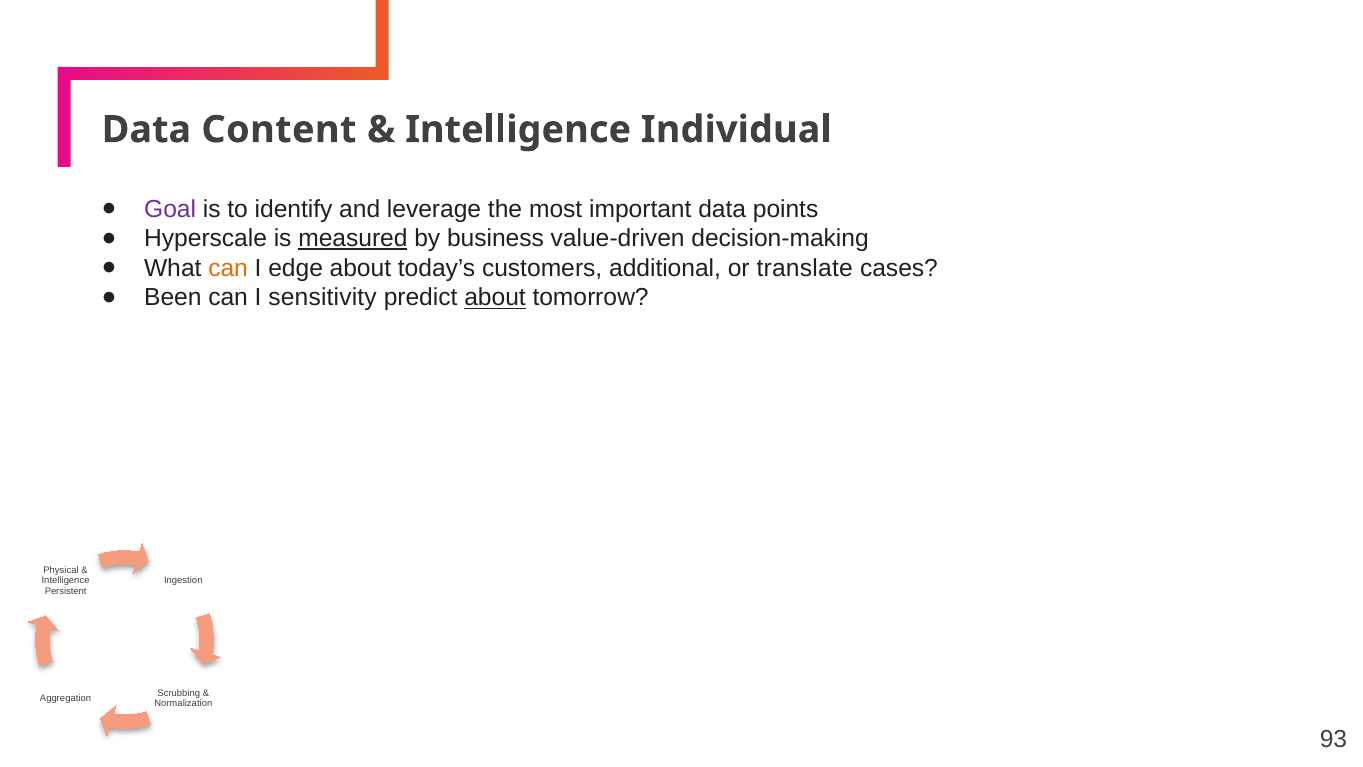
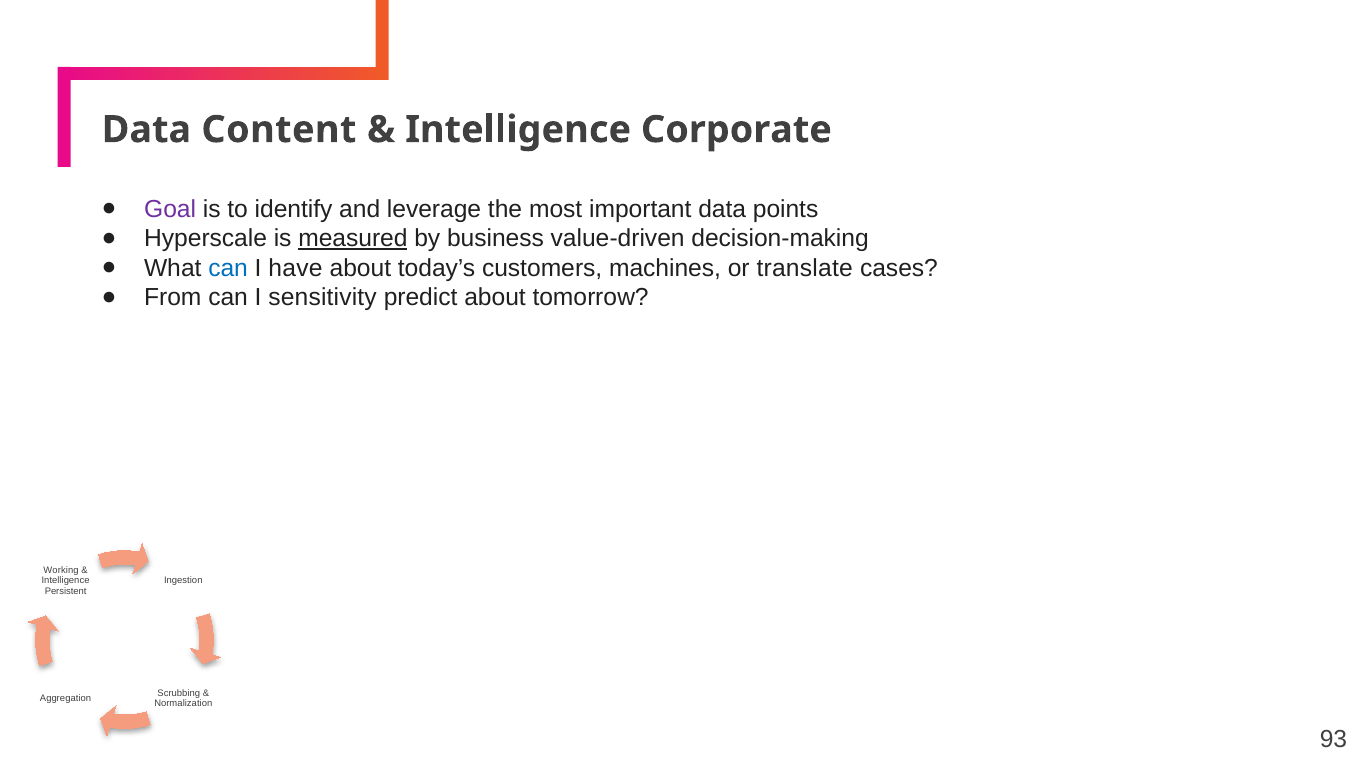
Individual: Individual -> Corporate
can at (228, 268) colour: orange -> blue
edge: edge -> have
additional: additional -> machines
Been: Been -> From
about at (495, 298) underline: present -> none
Physical: Physical -> Working
